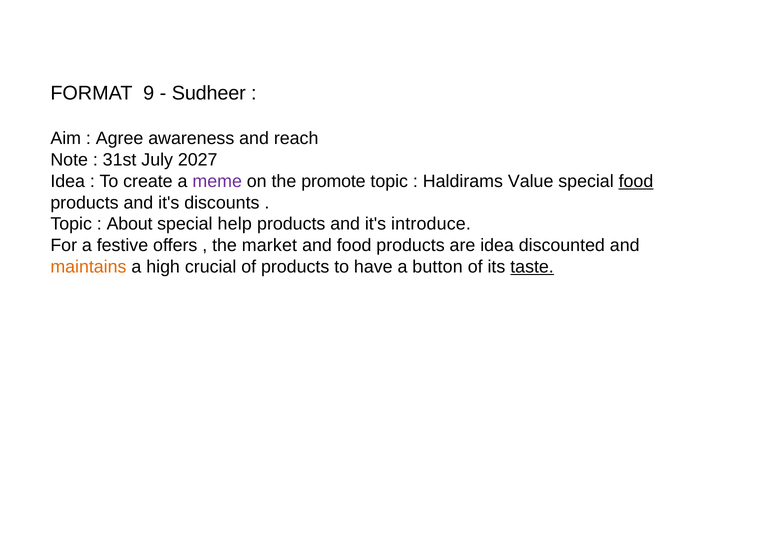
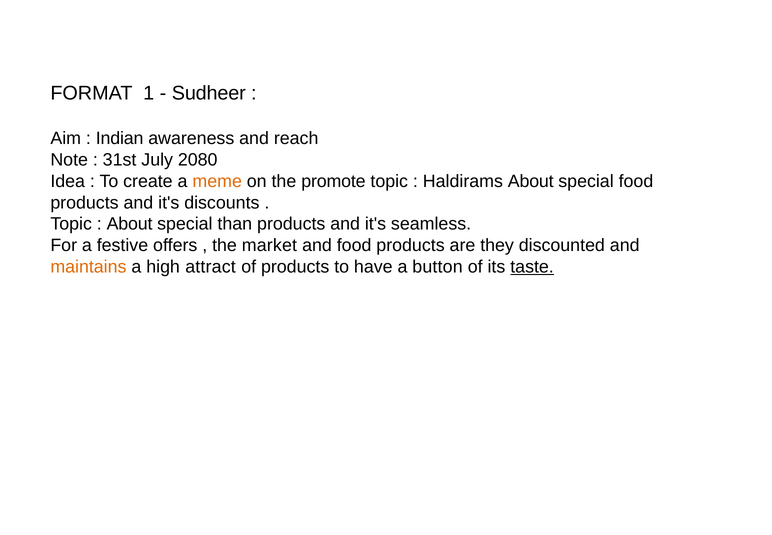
9: 9 -> 1
Agree: Agree -> Indian
2027: 2027 -> 2080
meme colour: purple -> orange
Haldirams Value: Value -> About
food at (636, 181) underline: present -> none
help: help -> than
introduce: introduce -> seamless
are idea: idea -> they
crucial: crucial -> attract
